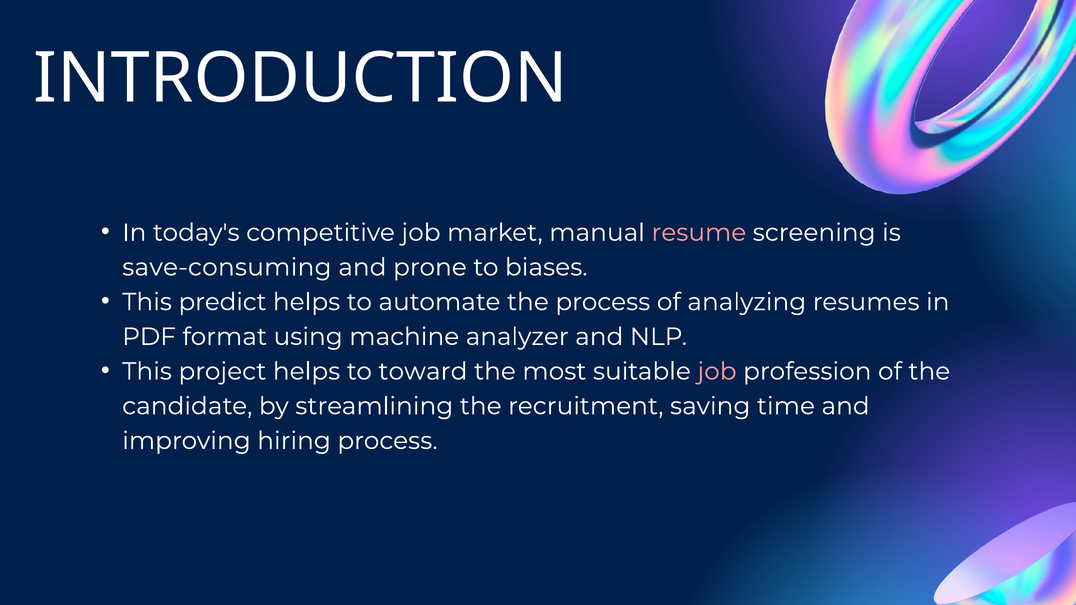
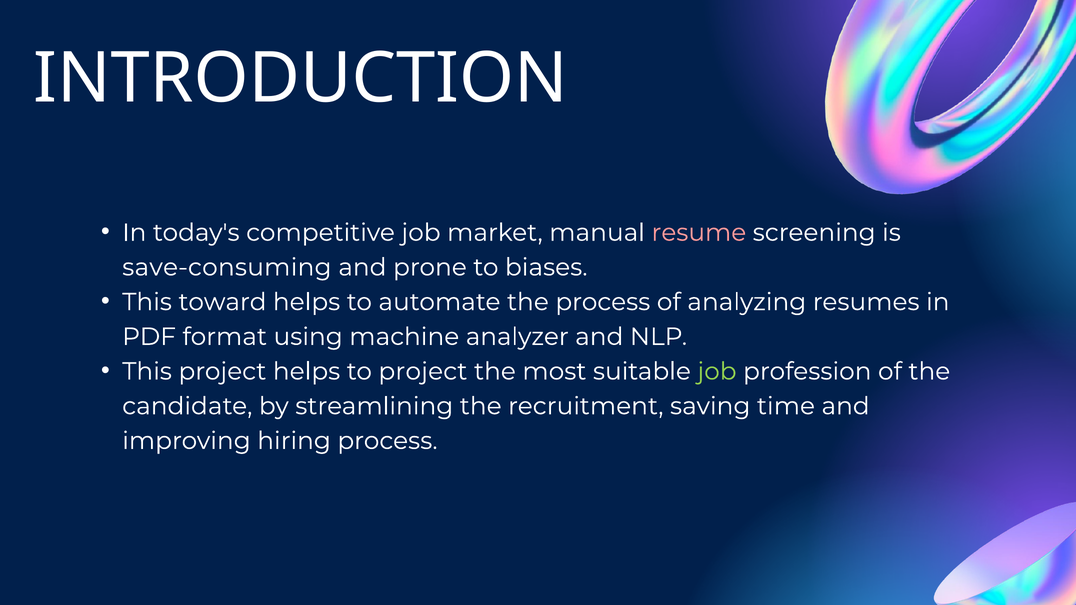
predict: predict -> toward
to toward: toward -> project
job at (717, 372) colour: pink -> light green
